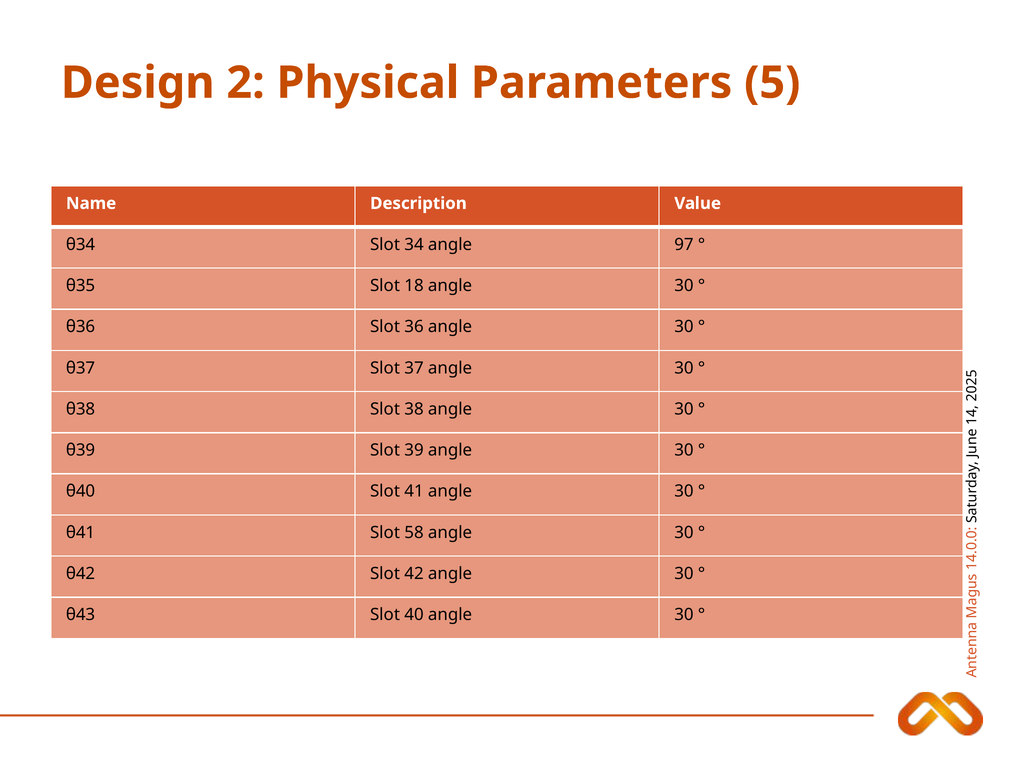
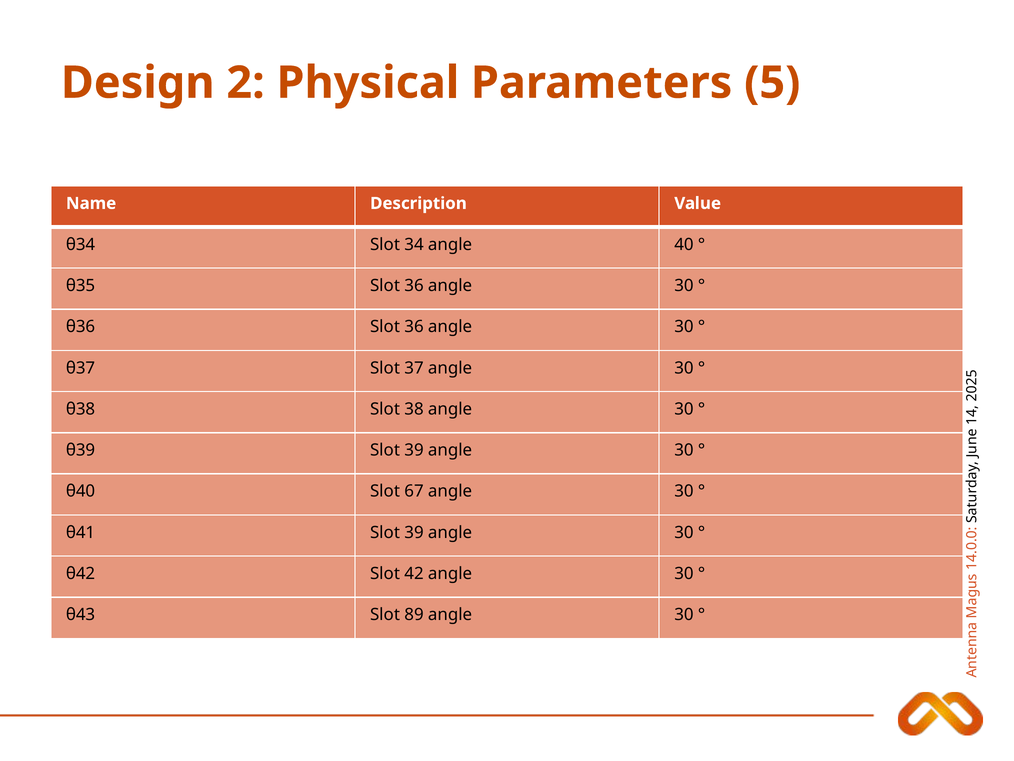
97: 97 -> 40
θ35 Slot 18: 18 -> 36
41: 41 -> 67
θ41 Slot 58: 58 -> 39
40: 40 -> 89
